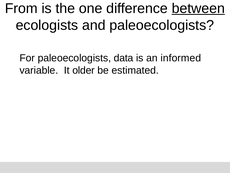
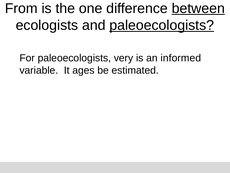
paleoecologists at (162, 25) underline: none -> present
data: data -> very
older: older -> ages
